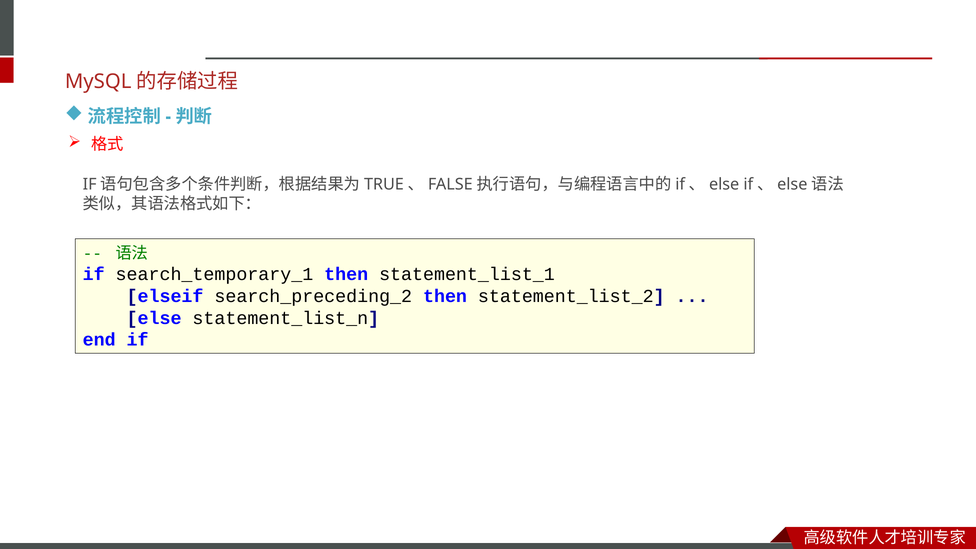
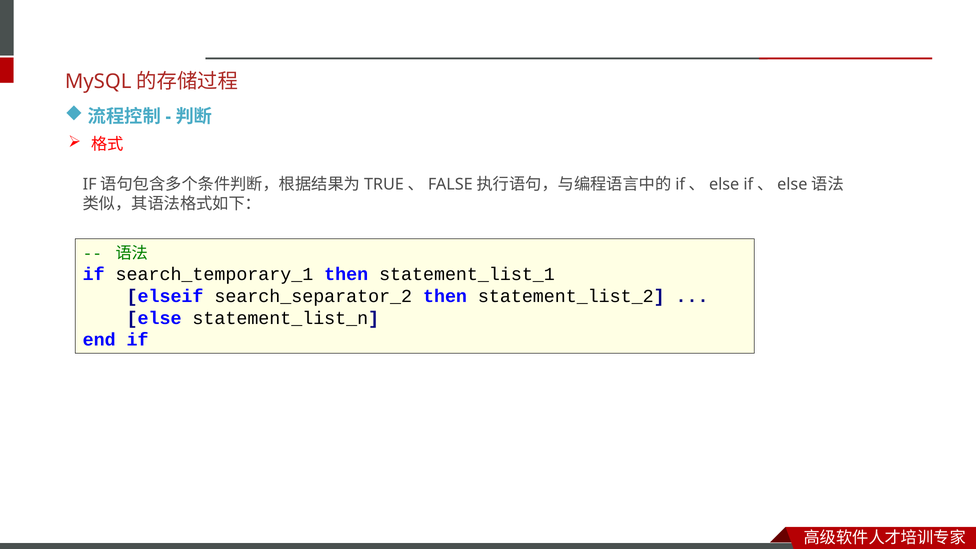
search_preceding_2: search_preceding_2 -> search_separator_2
